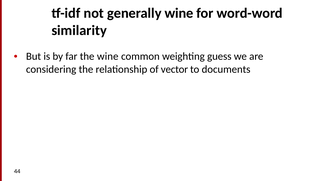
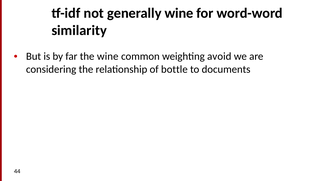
guess: guess -> avoid
vector: vector -> bottle
